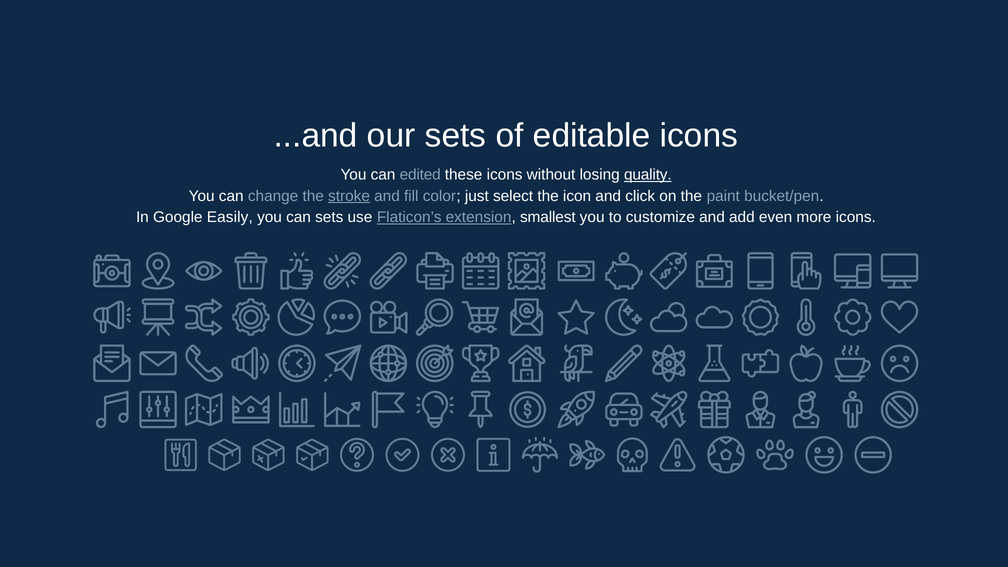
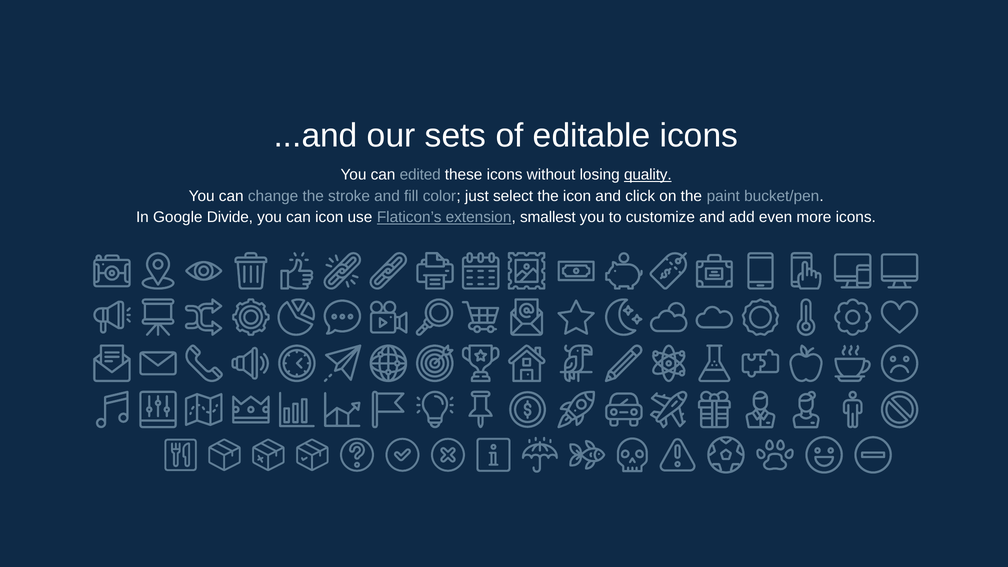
stroke underline: present -> none
Easily: Easily -> Divide
can sets: sets -> icon
